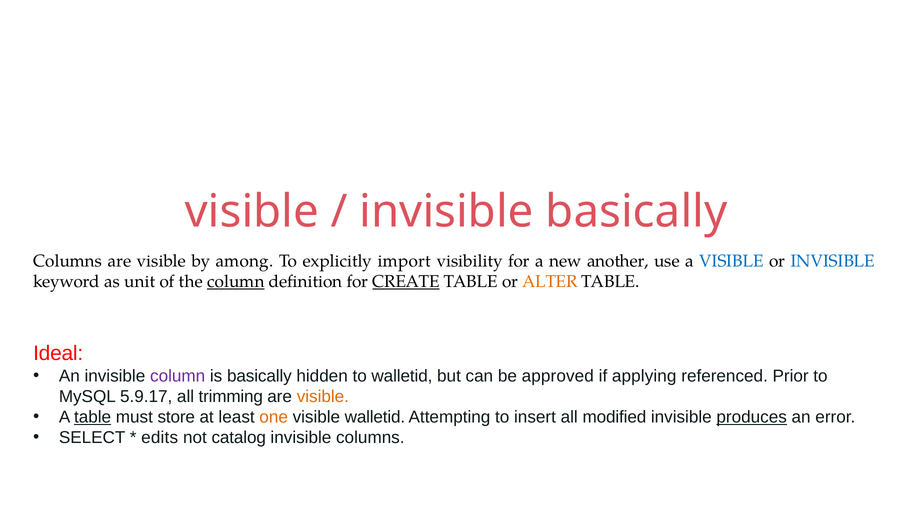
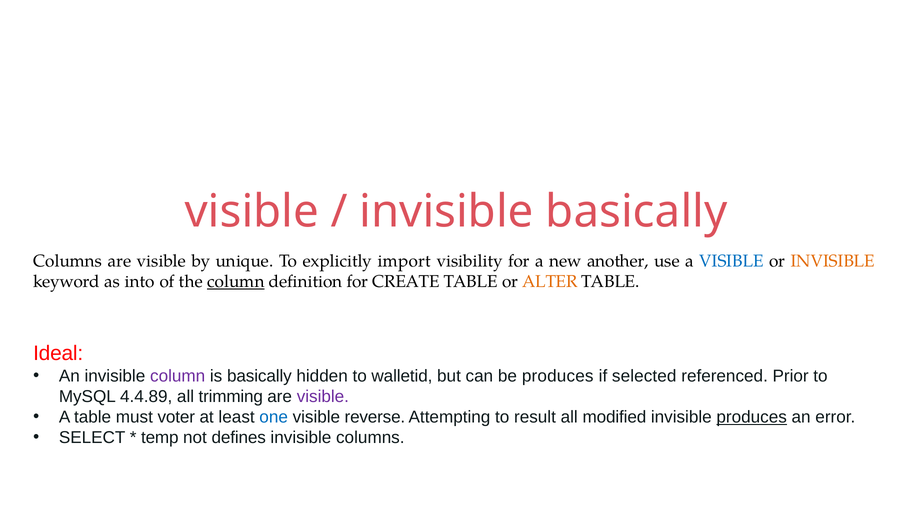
among: among -> unique
INVISIBLE at (833, 261) colour: blue -> orange
unit: unit -> into
CREATE underline: present -> none
be approved: approved -> produces
applying: applying -> selected
5.9.17: 5.9.17 -> 4.4.89
visible at (323, 396) colour: orange -> purple
table at (93, 417) underline: present -> none
store: store -> voter
one colour: orange -> blue
visible walletid: walletid -> reverse
insert: insert -> result
edits: edits -> temp
catalog: catalog -> defines
